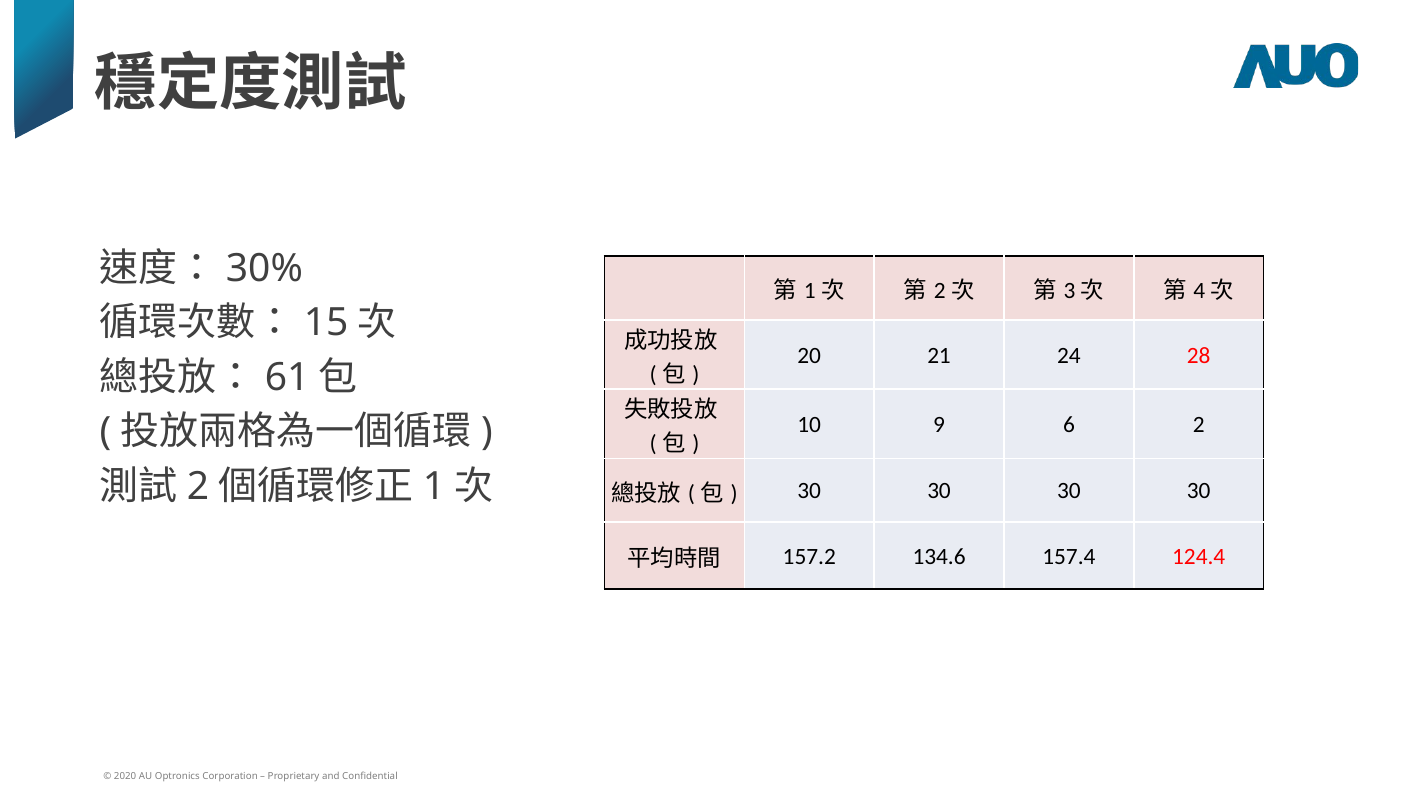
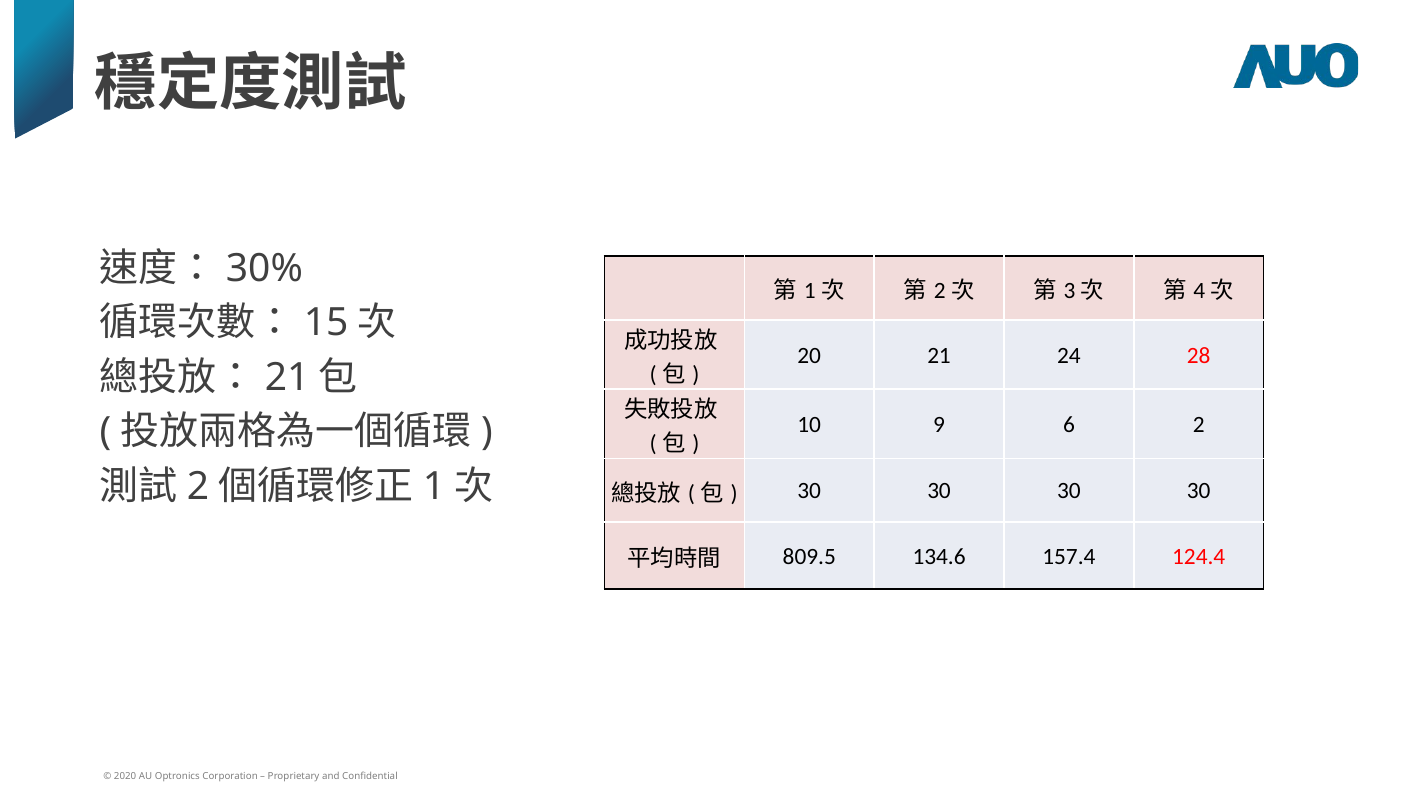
61 at (287, 378): 61 -> 21
157.2: 157.2 -> 809.5
